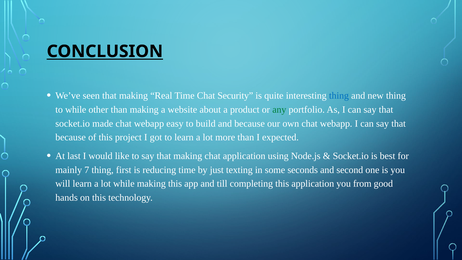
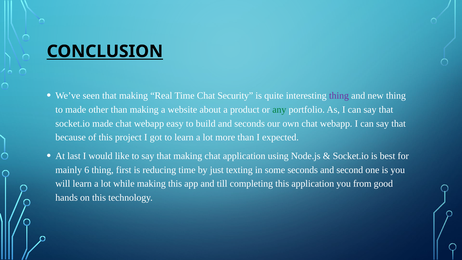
thing at (339, 96) colour: blue -> purple
to while: while -> made
and because: because -> seconds
7: 7 -> 6
